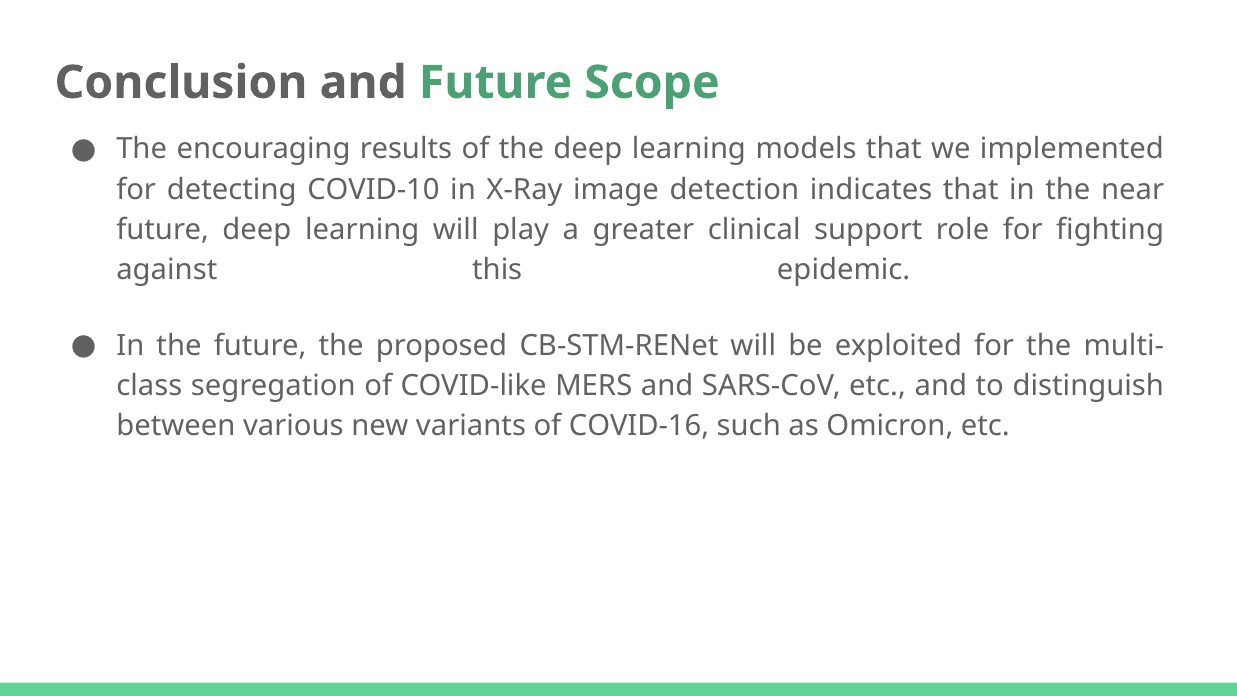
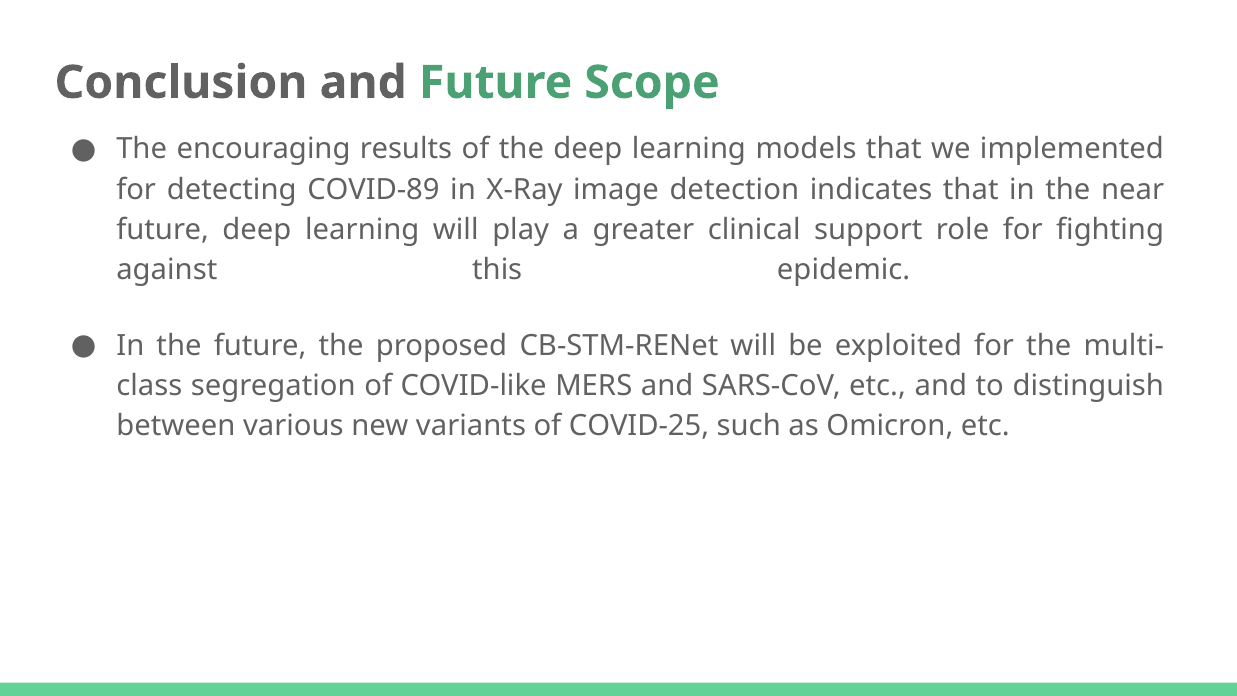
COVID-10: COVID-10 -> COVID-89
COVID-16: COVID-16 -> COVID-25
